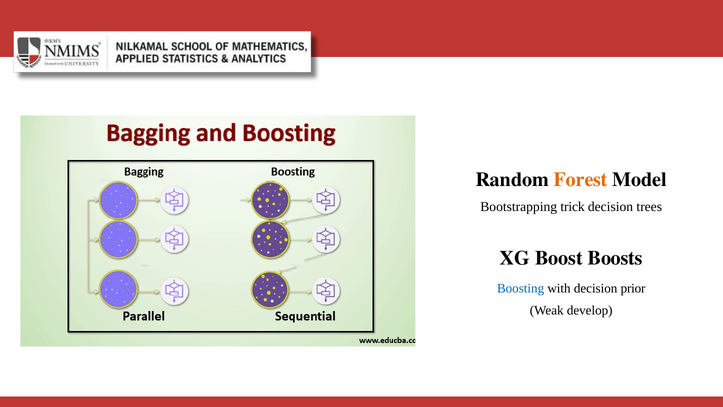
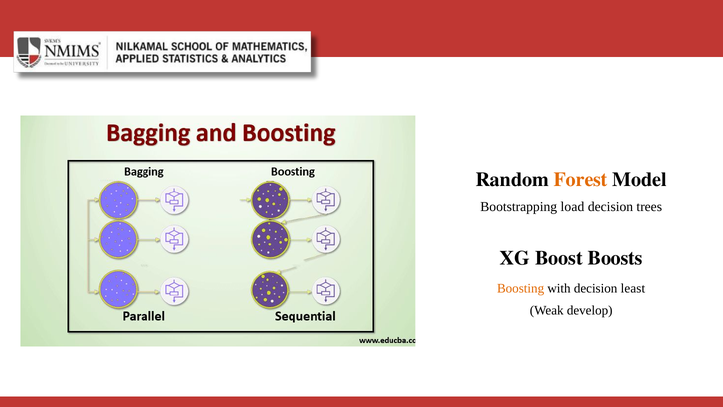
trick: trick -> load
Boosting colour: blue -> orange
prior: prior -> least
